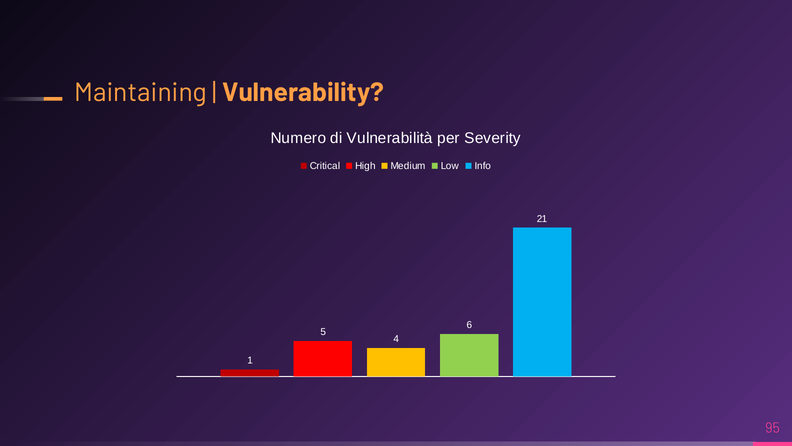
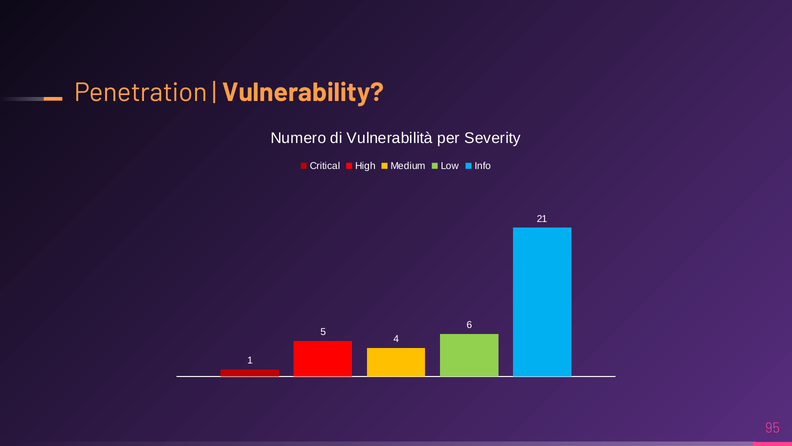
Maintaining: Maintaining -> Penetration
